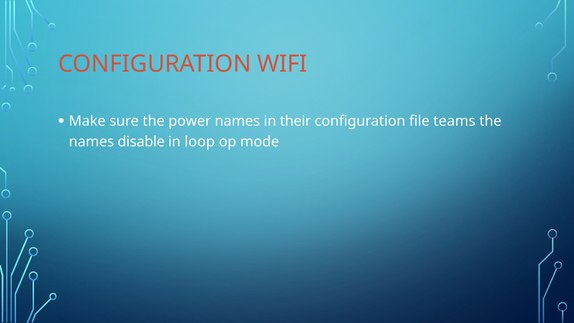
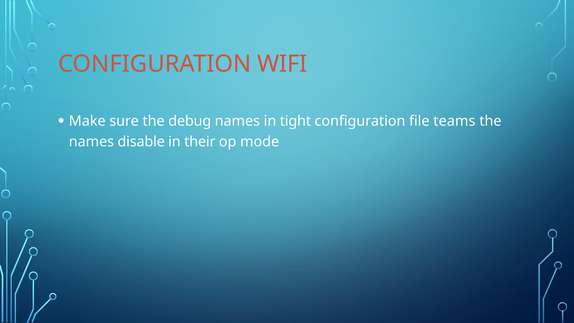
power: power -> debug
their: their -> tight
loop: loop -> their
